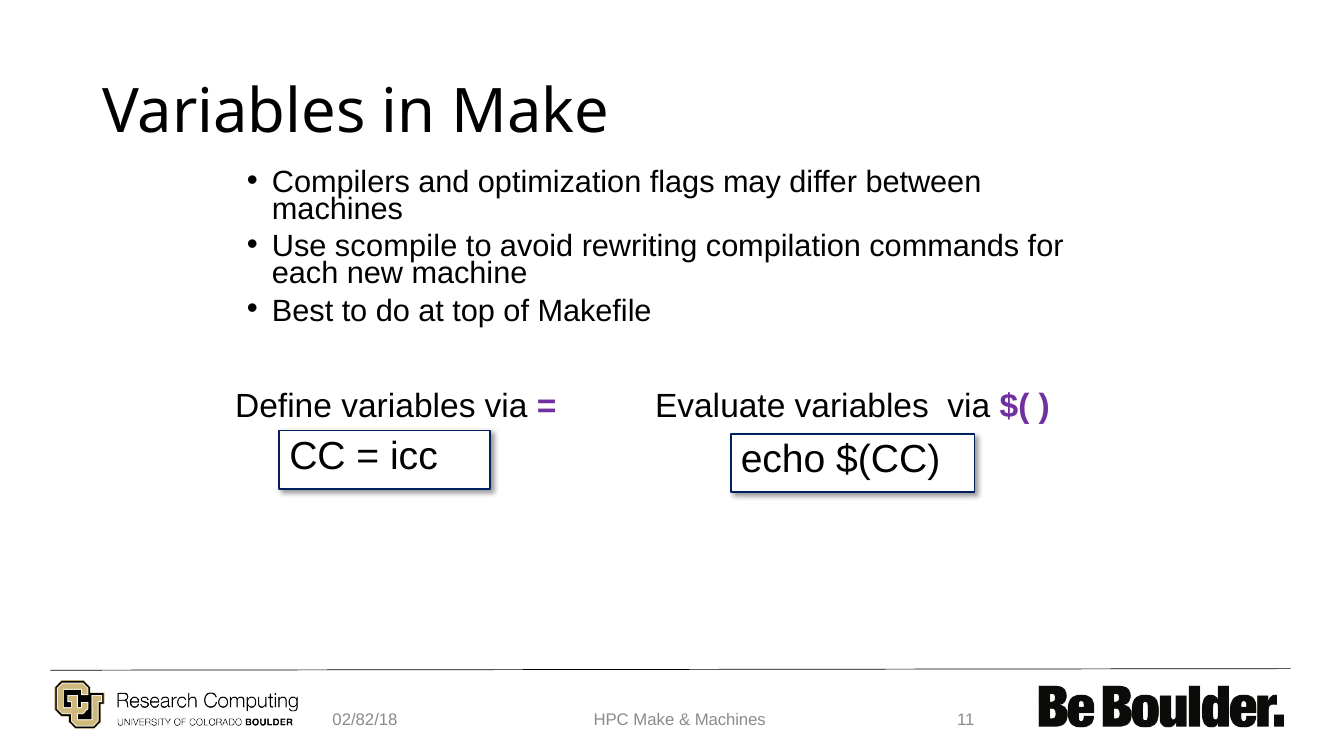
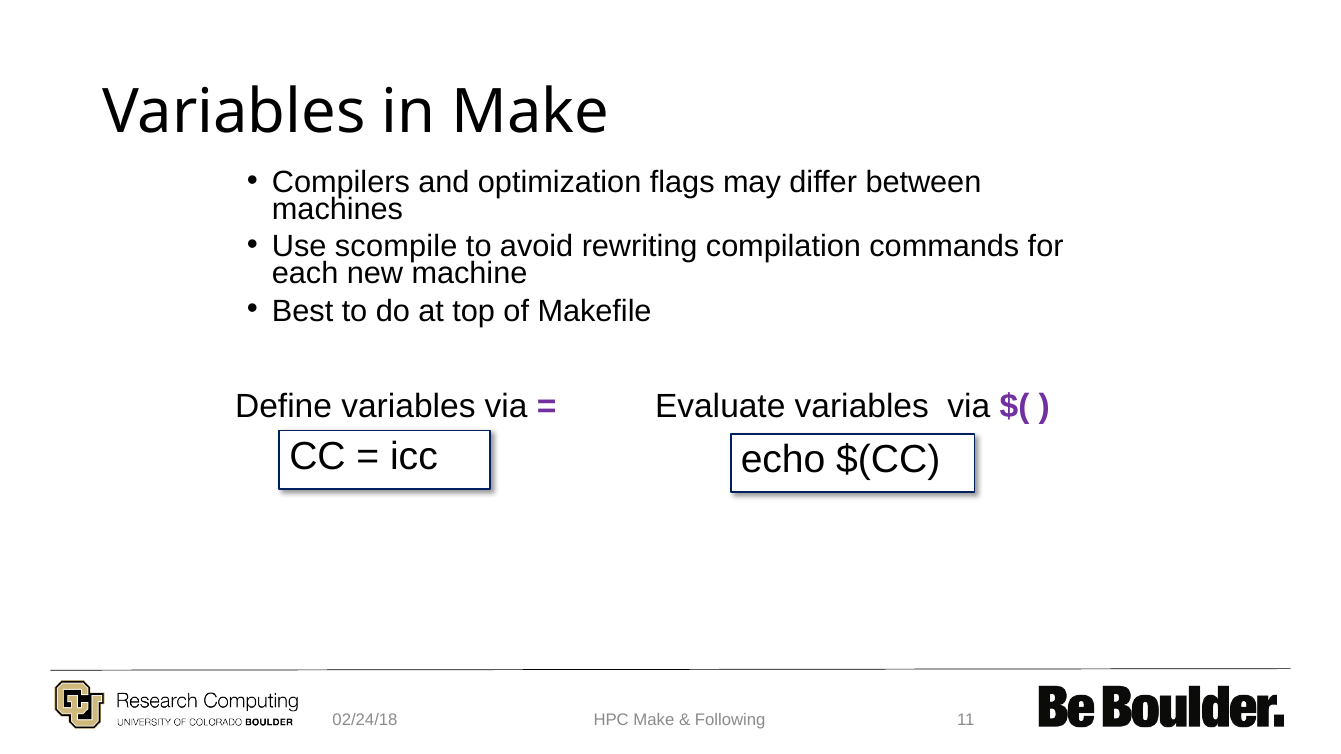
02/82/18: 02/82/18 -> 02/24/18
Machines at (730, 720): Machines -> Following
